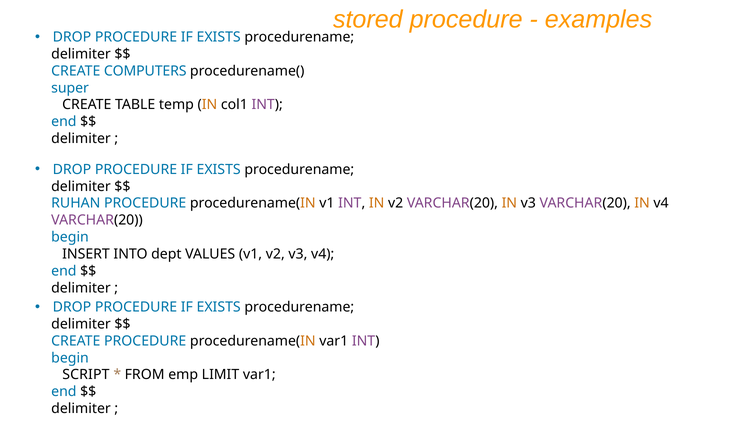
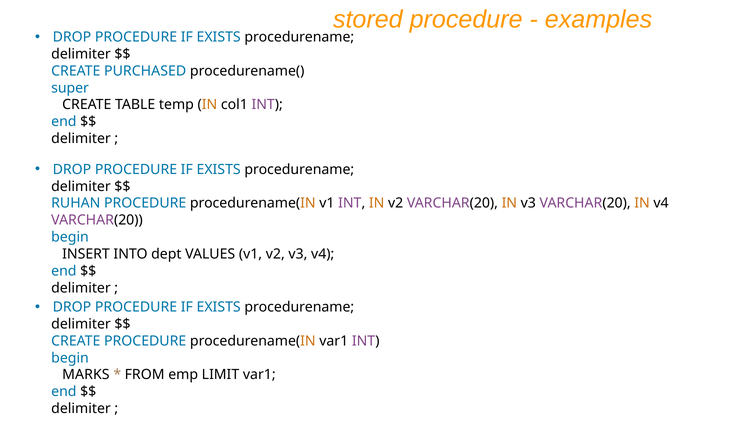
COMPUTERS: COMPUTERS -> PURCHASED
SCRIPT: SCRIPT -> MARKS
